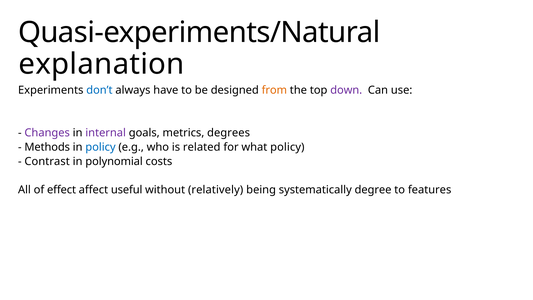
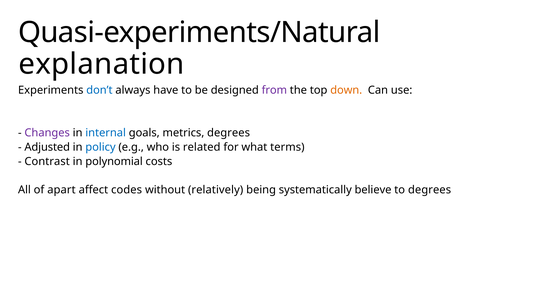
from colour: orange -> purple
down colour: purple -> orange
internal colour: purple -> blue
Methods: Methods -> Adjusted
what policy: policy -> terms
effect: effect -> apart
useful: useful -> codes
degree: degree -> believe
to features: features -> degrees
